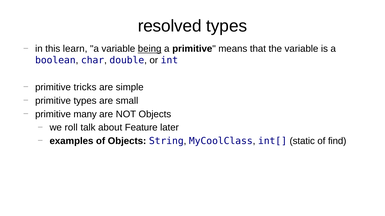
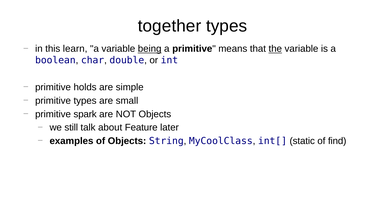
resolved: resolved -> together
the underline: none -> present
tricks: tricks -> holds
many: many -> spark
roll: roll -> still
